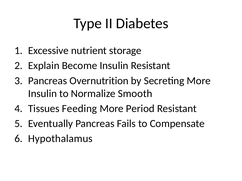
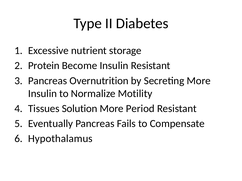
Explain: Explain -> Protein
Smooth: Smooth -> Motility
Feeding: Feeding -> Solution
